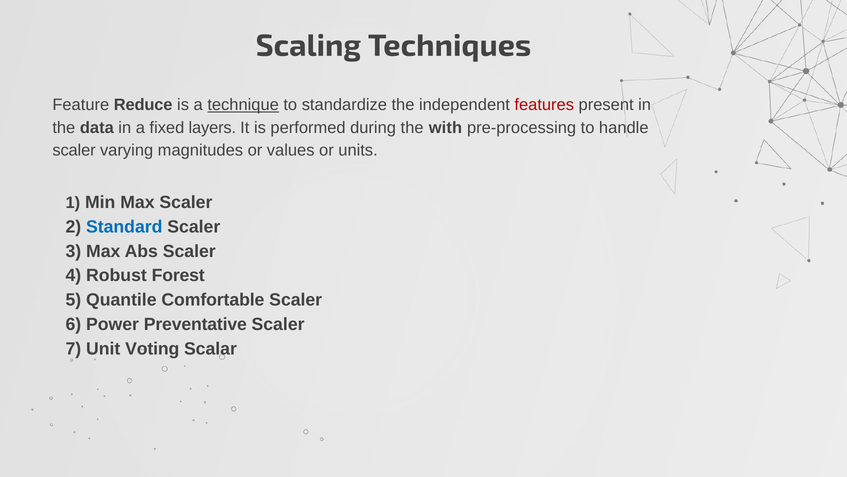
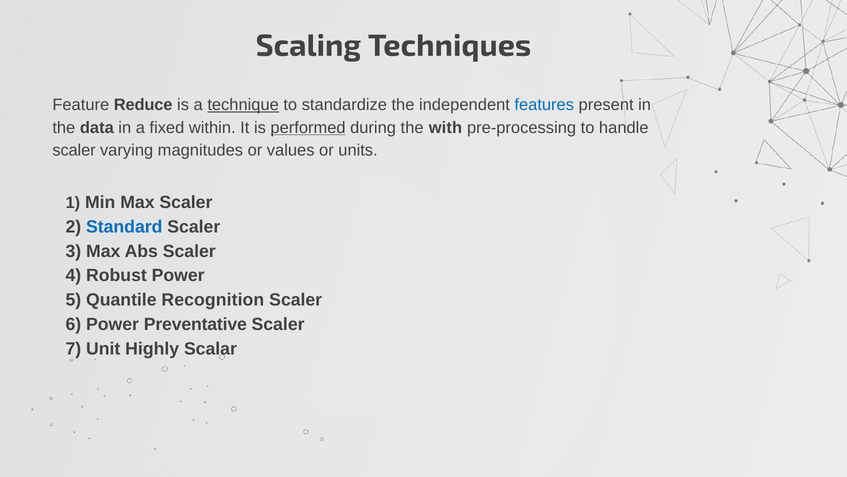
features colour: red -> blue
layers: layers -> within
performed underline: none -> present
Robust Forest: Forest -> Power
Comfortable: Comfortable -> Recognition
Voting: Voting -> Highly
